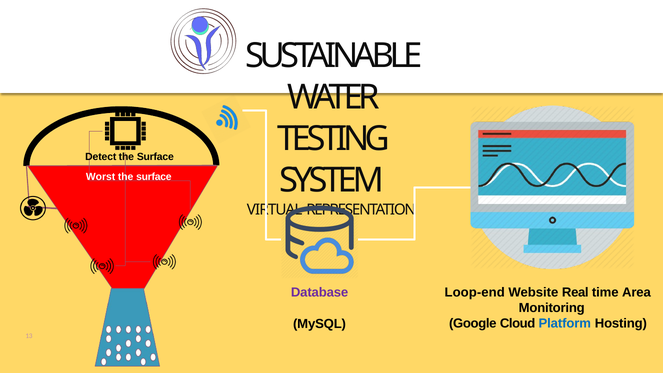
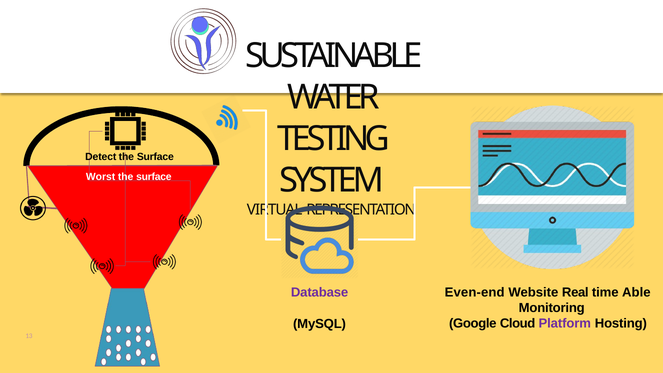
Loop-end: Loop-end -> Even-end
Area: Area -> Able
Platform colour: blue -> purple
